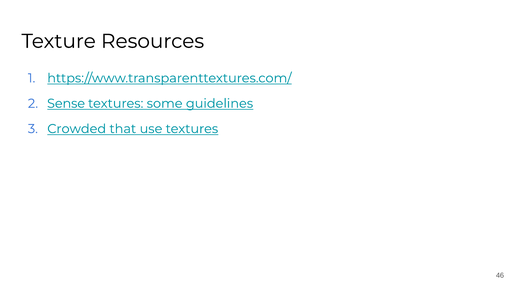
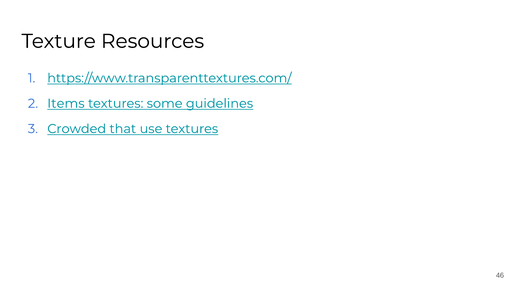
Sense: Sense -> Items
